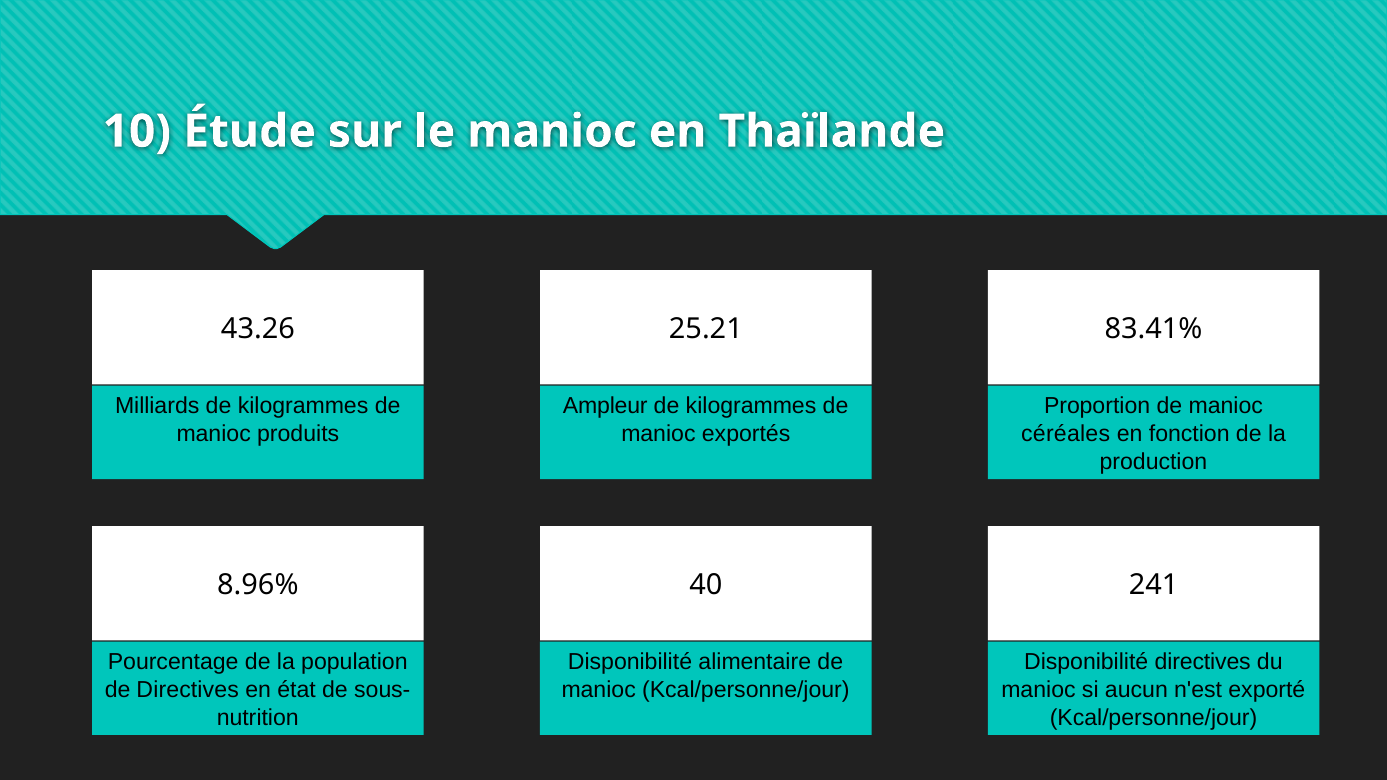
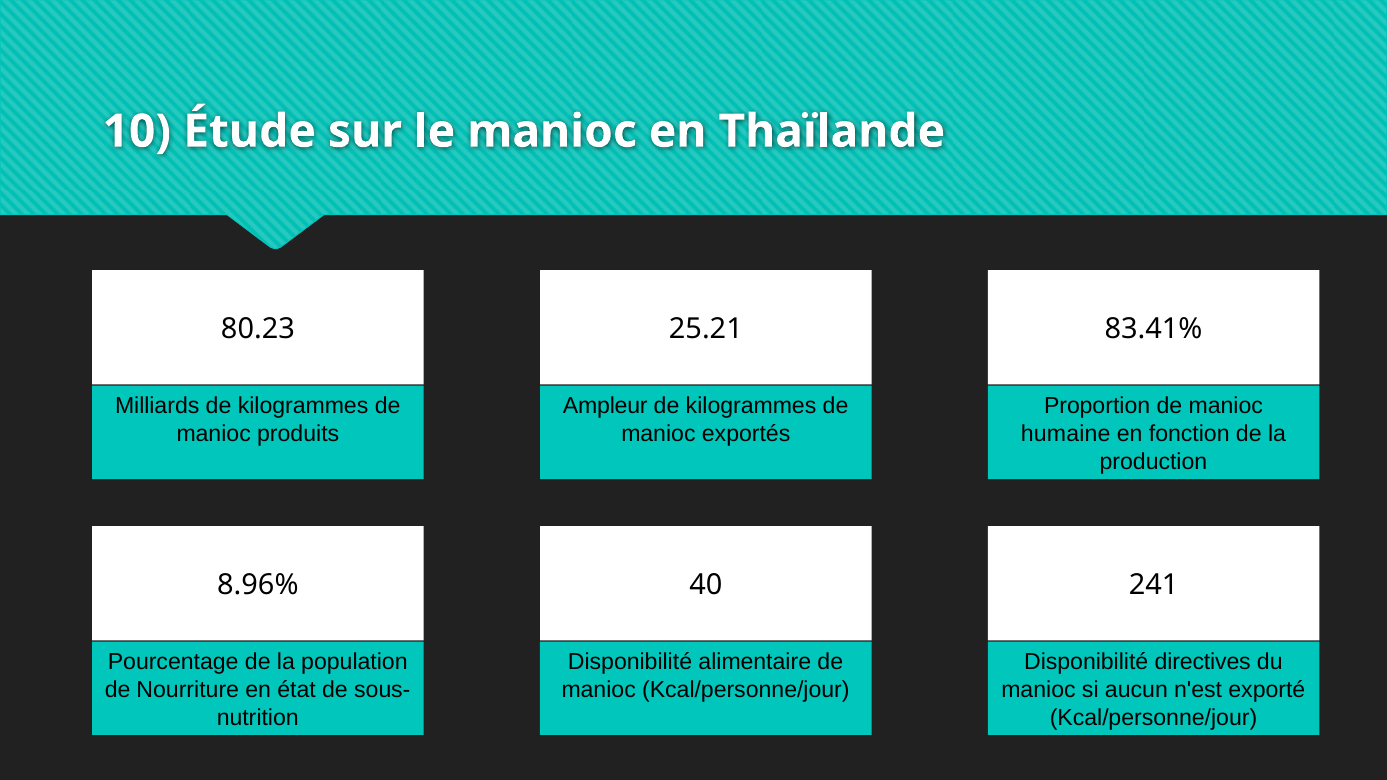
43.26: 43.26 -> 80.23
céréales: céréales -> humaine
de Directives: Directives -> Nourriture
